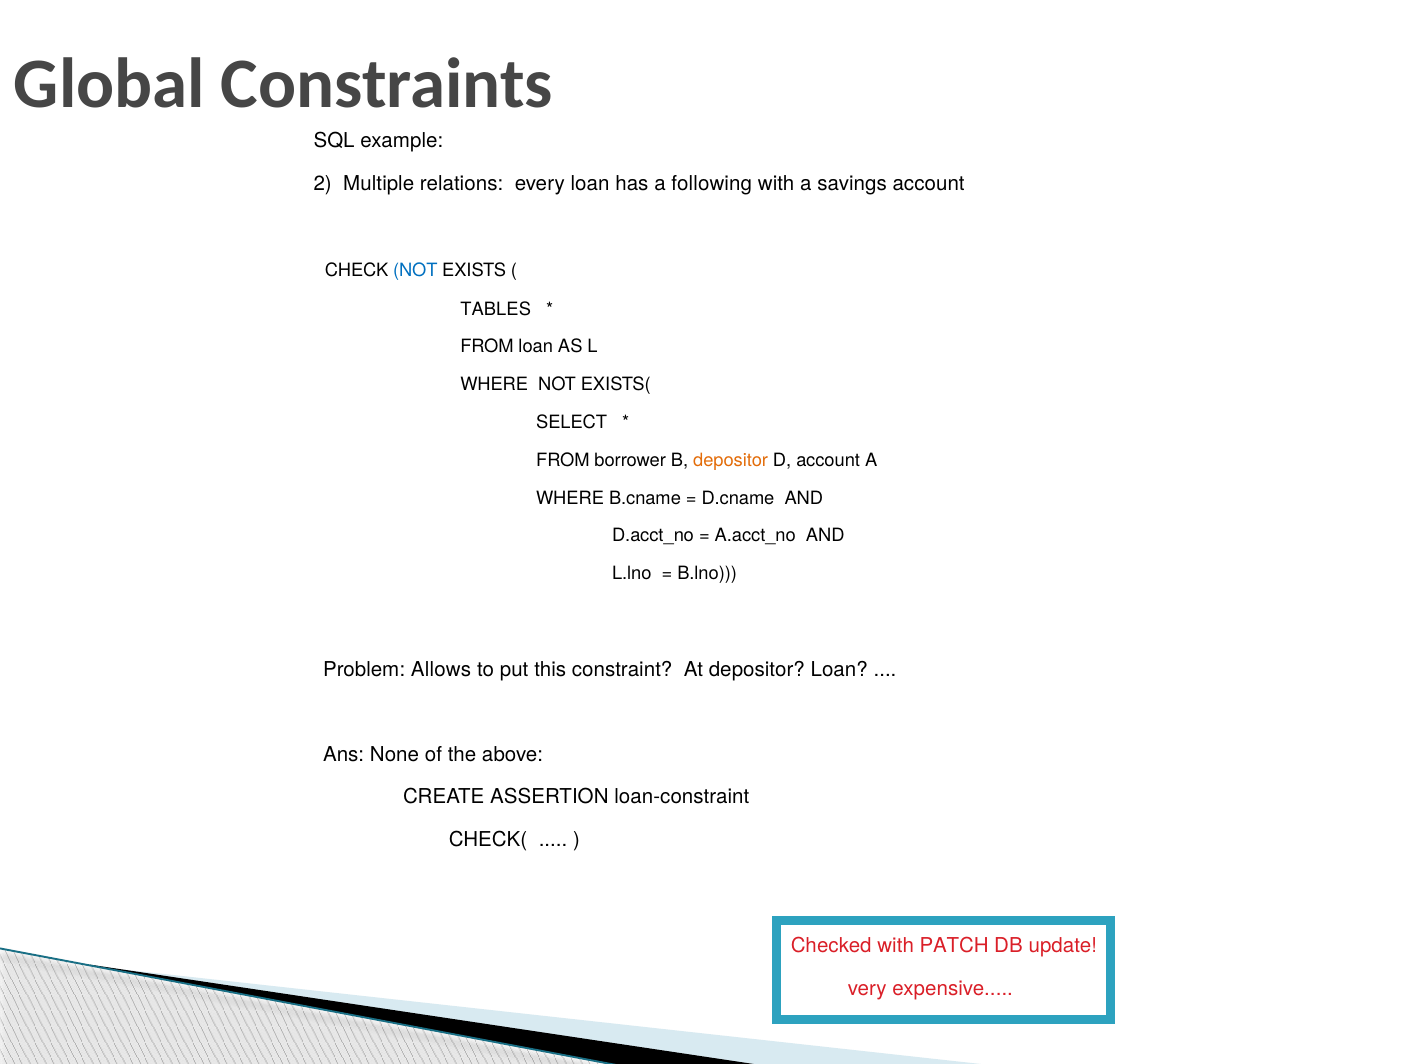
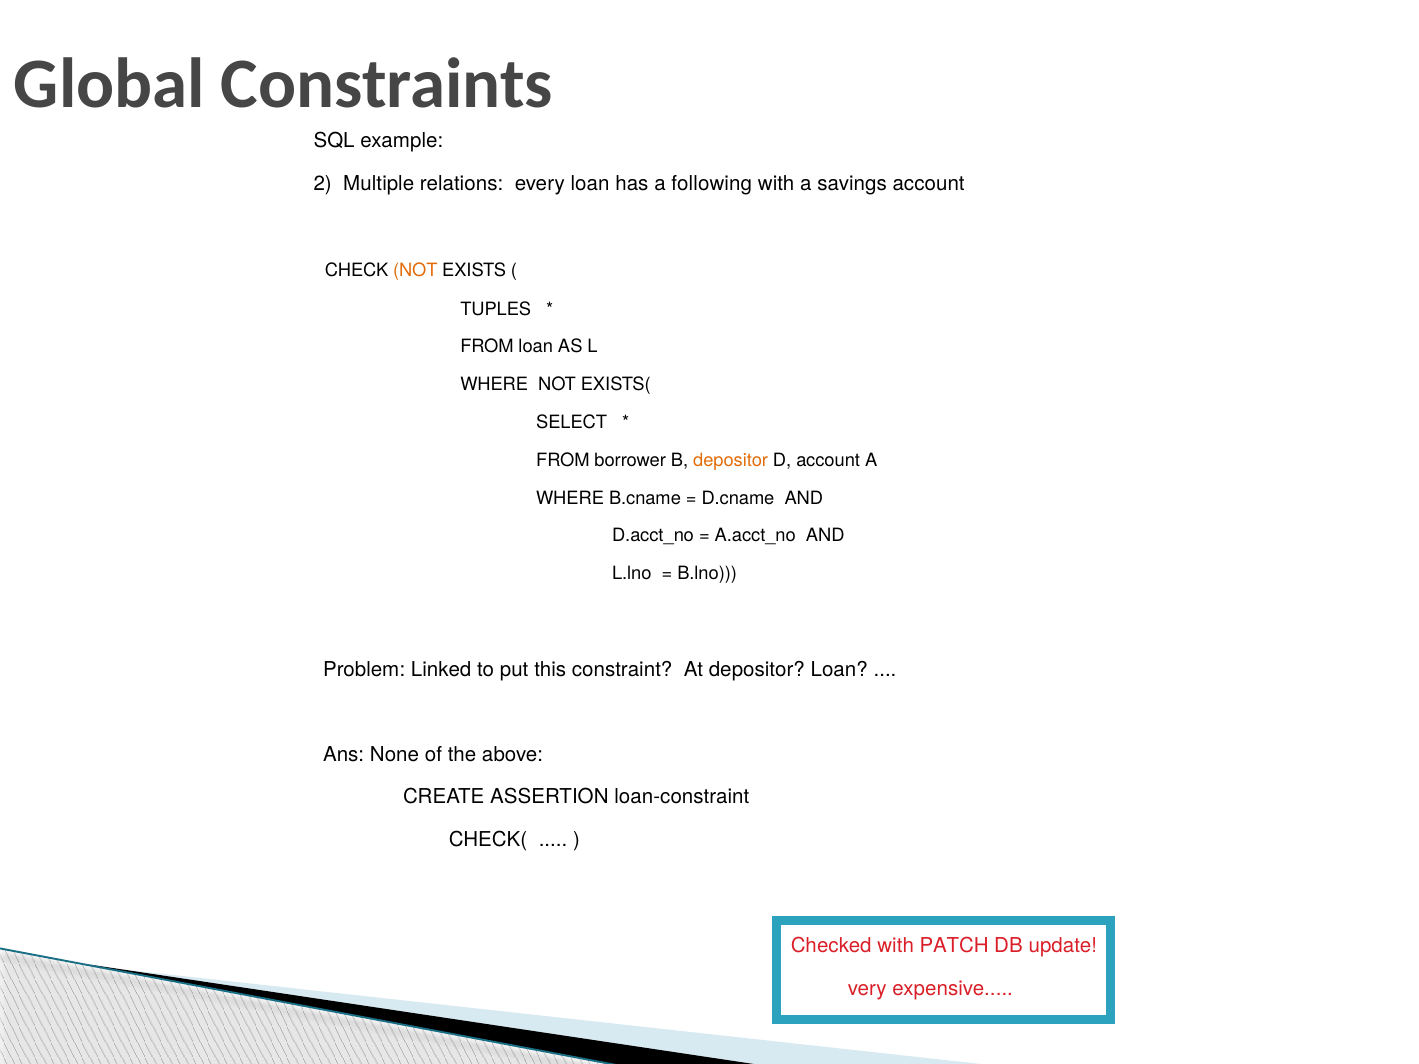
NOT at (415, 270) colour: blue -> orange
TABLES: TABLES -> TUPLES
Allows: Allows -> Linked
